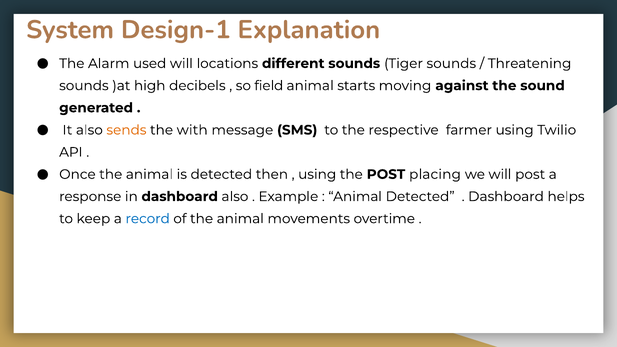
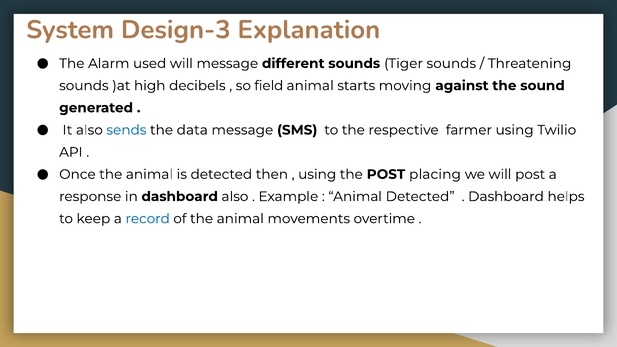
Design-1: Design-1 -> Design-3
will locations: locations -> message
sends colour: orange -> blue
with: with -> data
